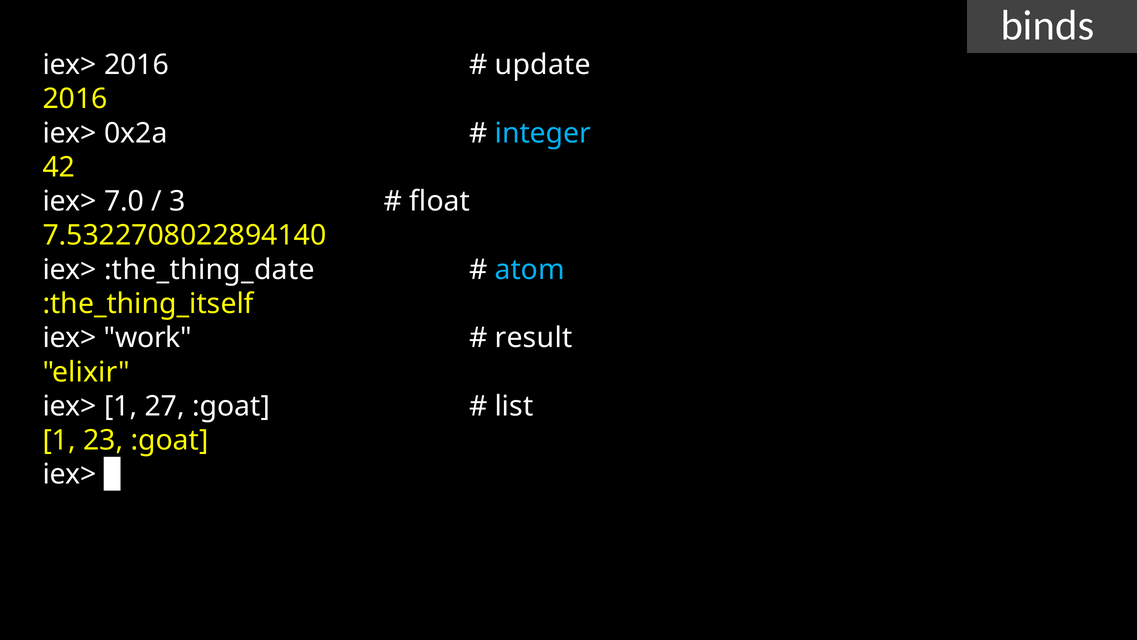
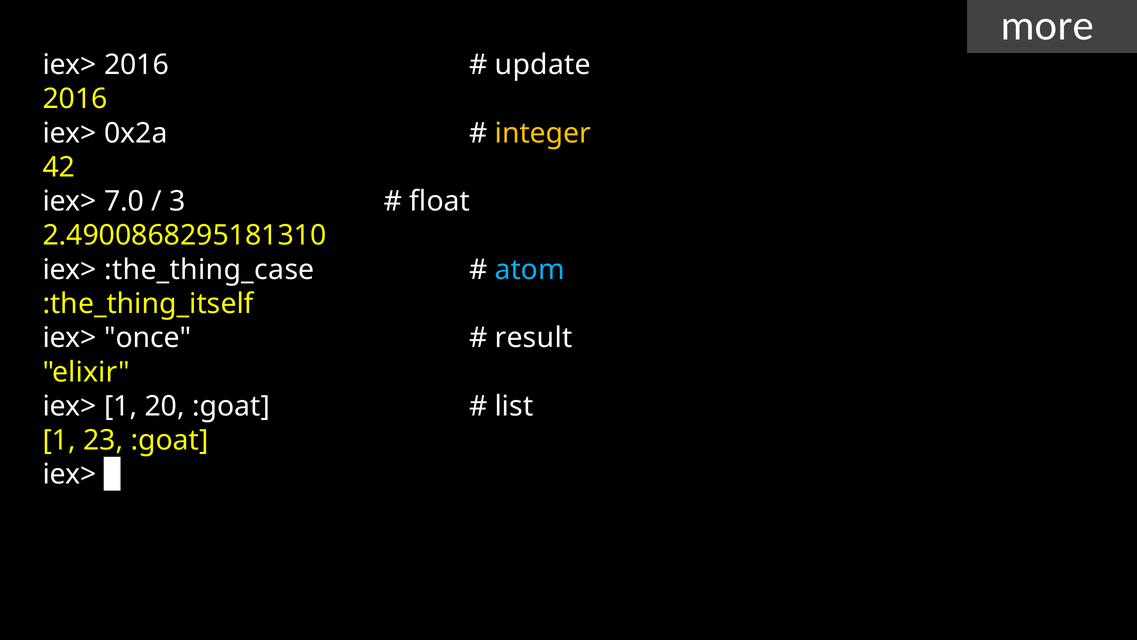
binds: binds -> more
integer colour: light blue -> yellow
7.5322708022894140: 7.5322708022894140 -> 2.4900868295181310
:the_thing_date: :the_thing_date -> :the_thing_case
work: work -> once
27: 27 -> 20
